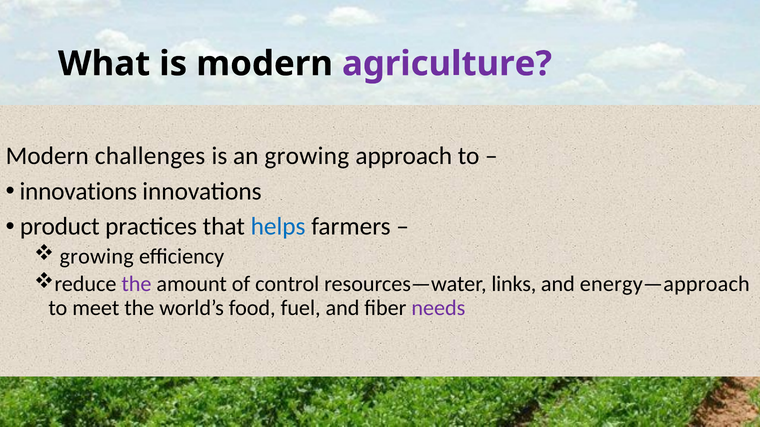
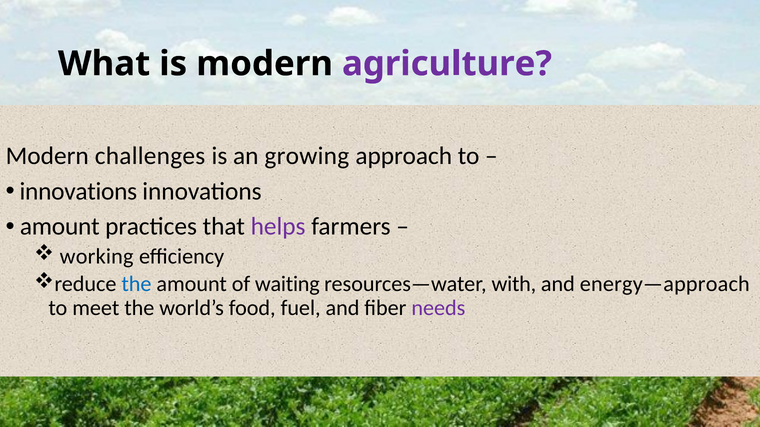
product at (60, 227): product -> amount
helps colour: blue -> purple
growing at (97, 257): growing -> working
the at (136, 284) colour: purple -> blue
control: control -> waiting
links: links -> with
